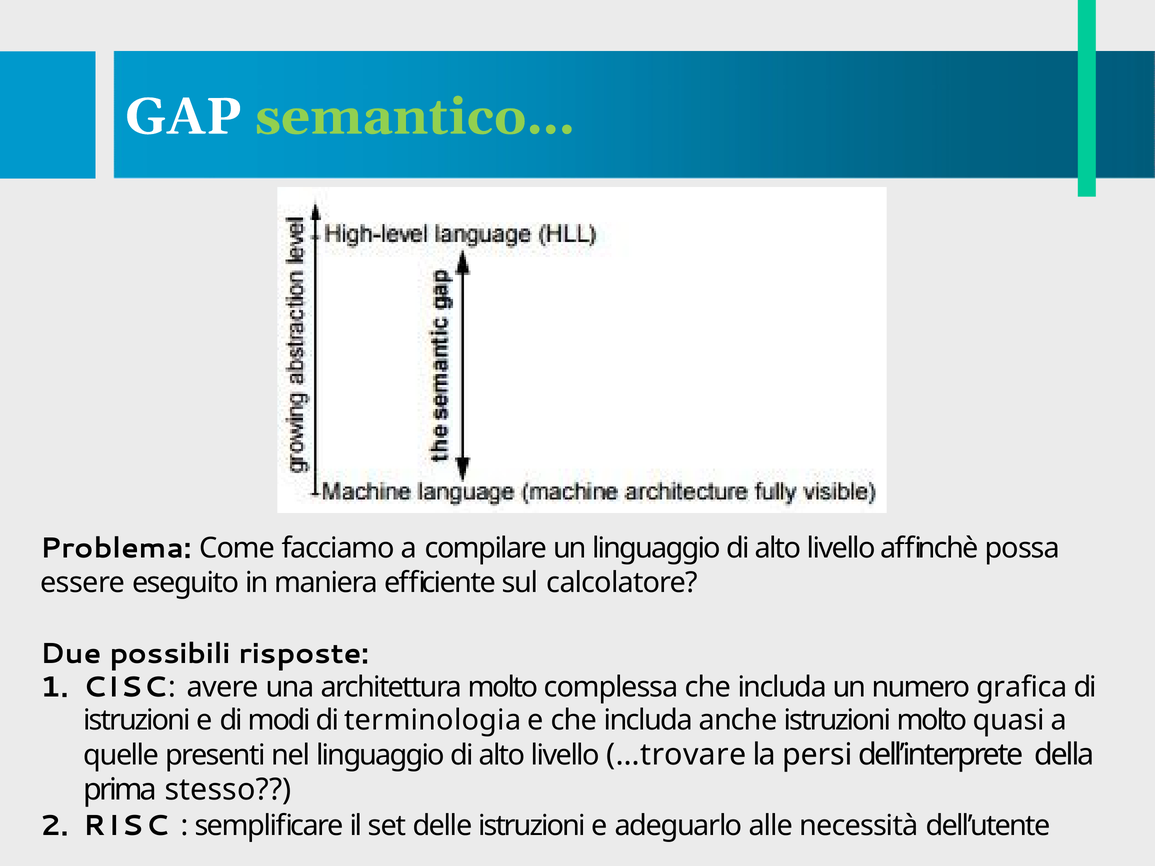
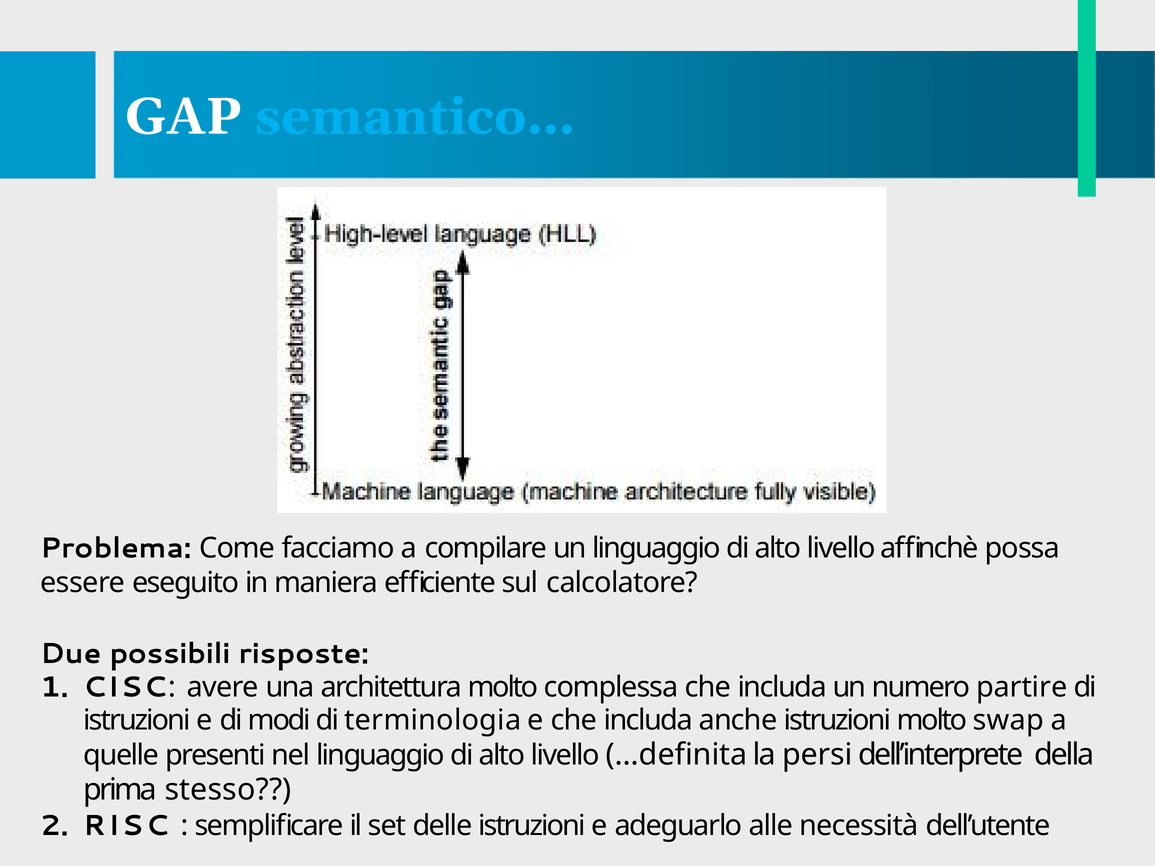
semantico… colour: light green -> light blue
grafica: grafica -> partire
quasi: quasi -> swap
…trovare: …trovare -> …definita
